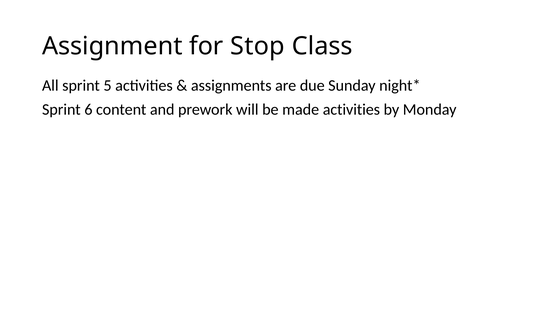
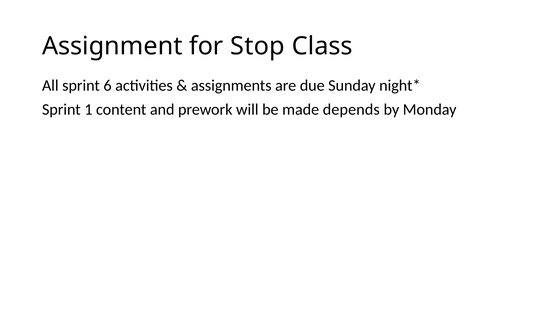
5: 5 -> 6
6: 6 -> 1
made activities: activities -> depends
